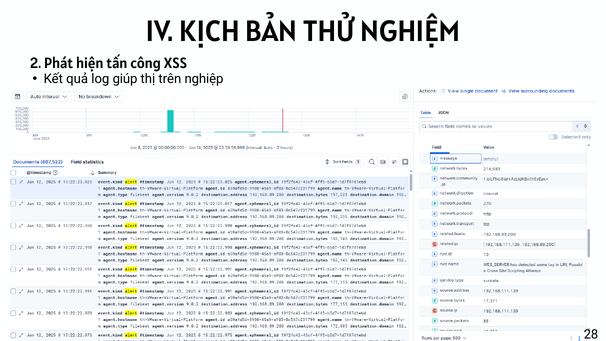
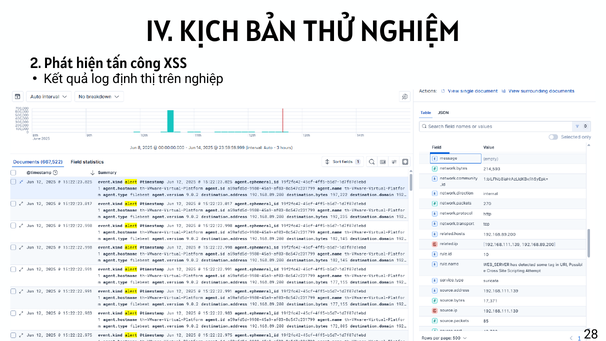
giúp: giúp -> định
